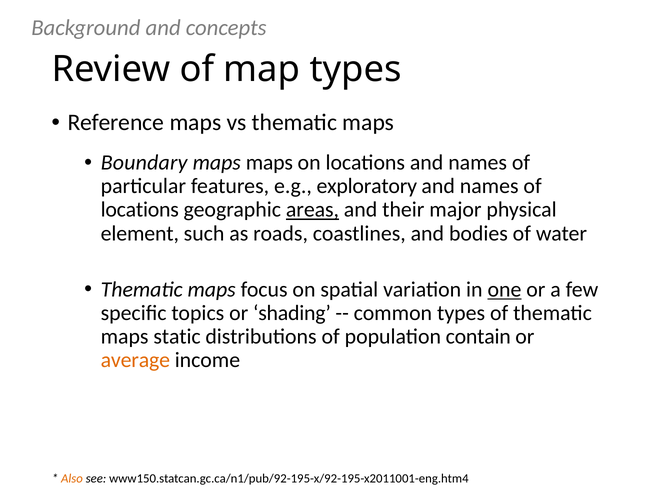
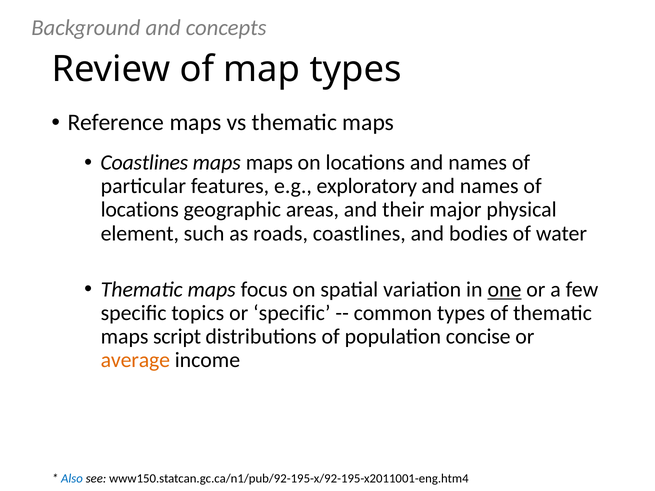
Boundary at (144, 163): Boundary -> Coastlines
areas underline: present -> none
or shading: shading -> specific
static: static -> script
contain: contain -> concise
Also colour: orange -> blue
